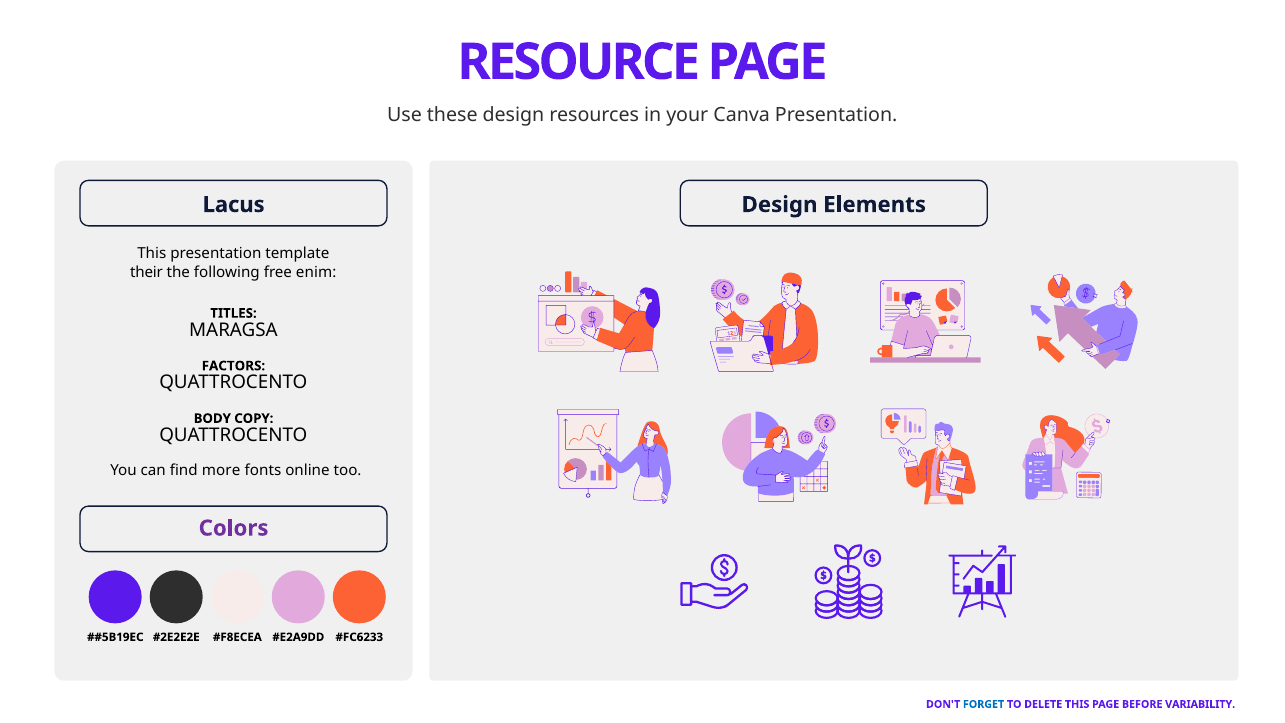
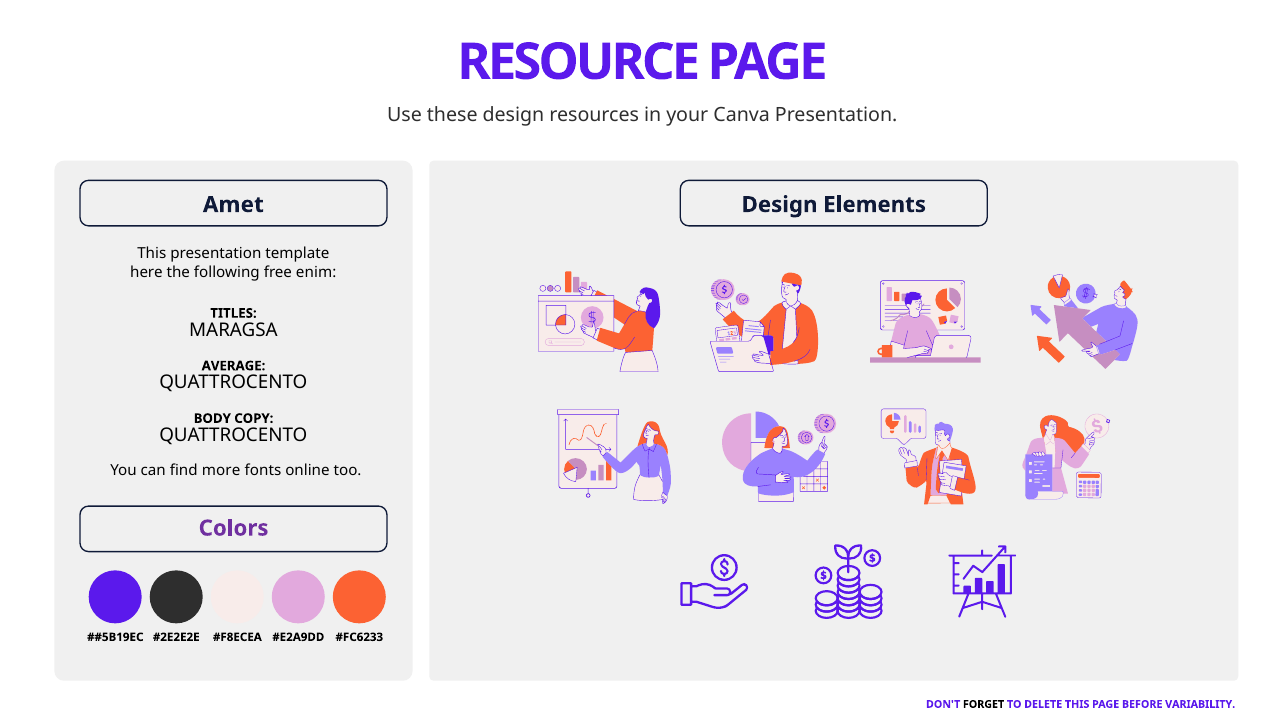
Lacus: Lacus -> Amet
their: their -> here
FACTORS: FACTORS -> AVERAGE
FORGET colour: blue -> black
